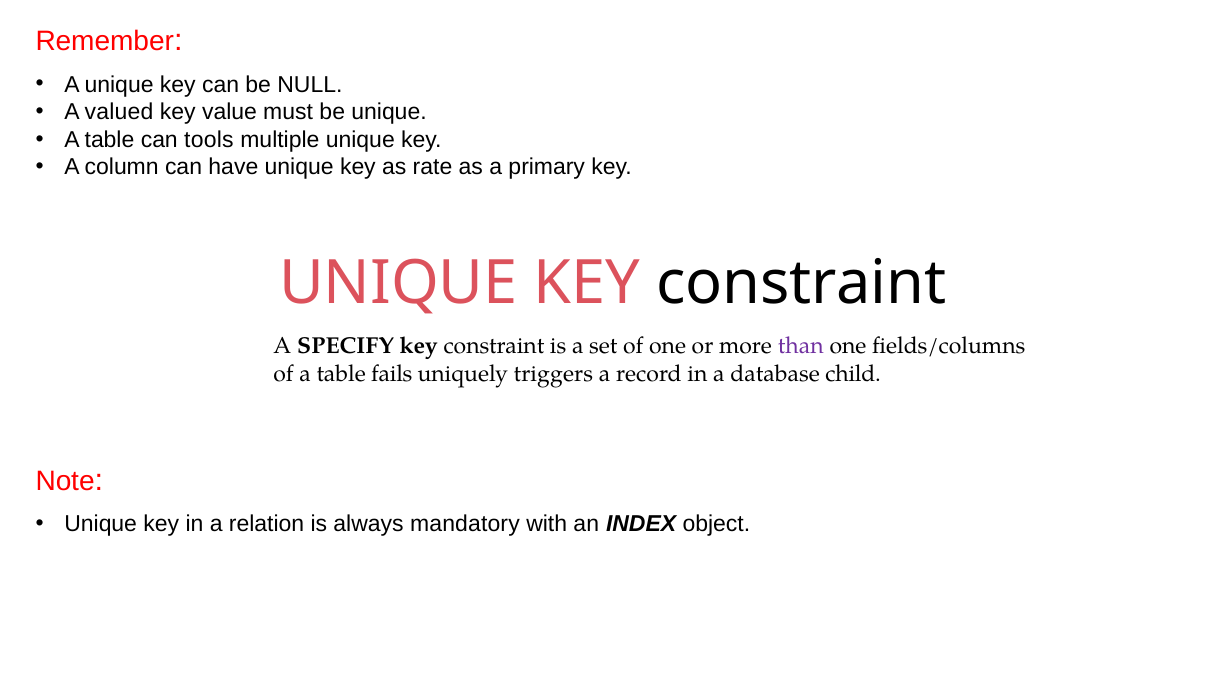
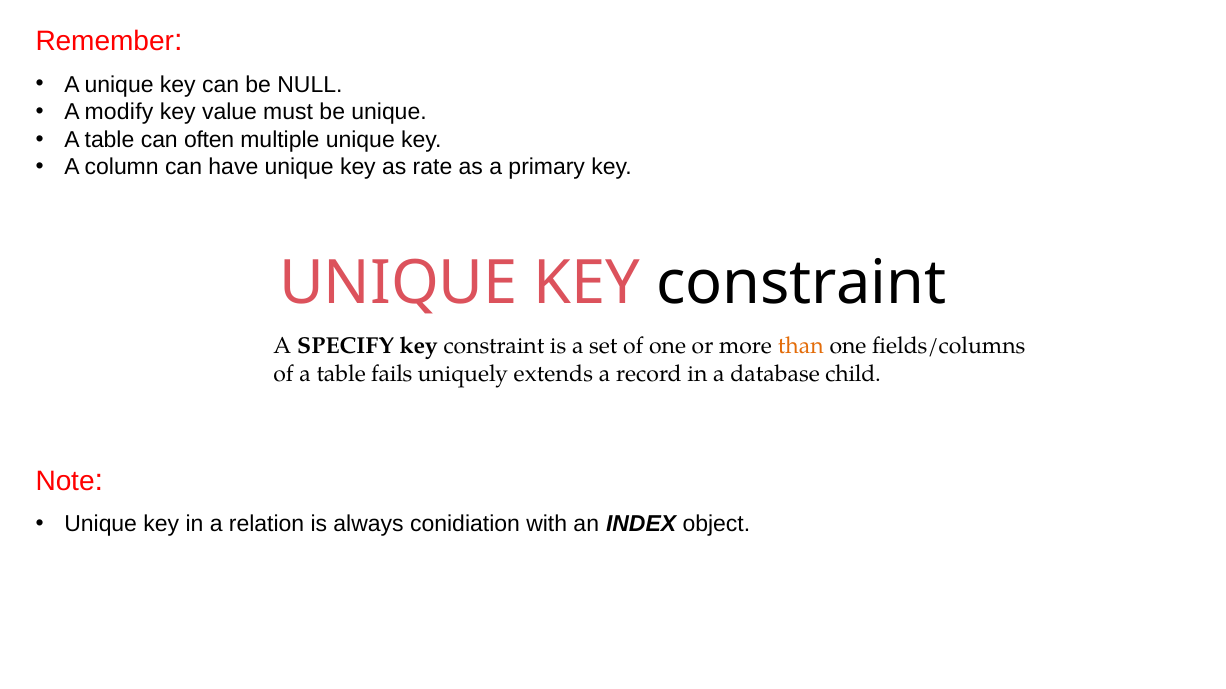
valued: valued -> modify
tools: tools -> often
than colour: purple -> orange
triggers: triggers -> extends
mandatory: mandatory -> conidiation
